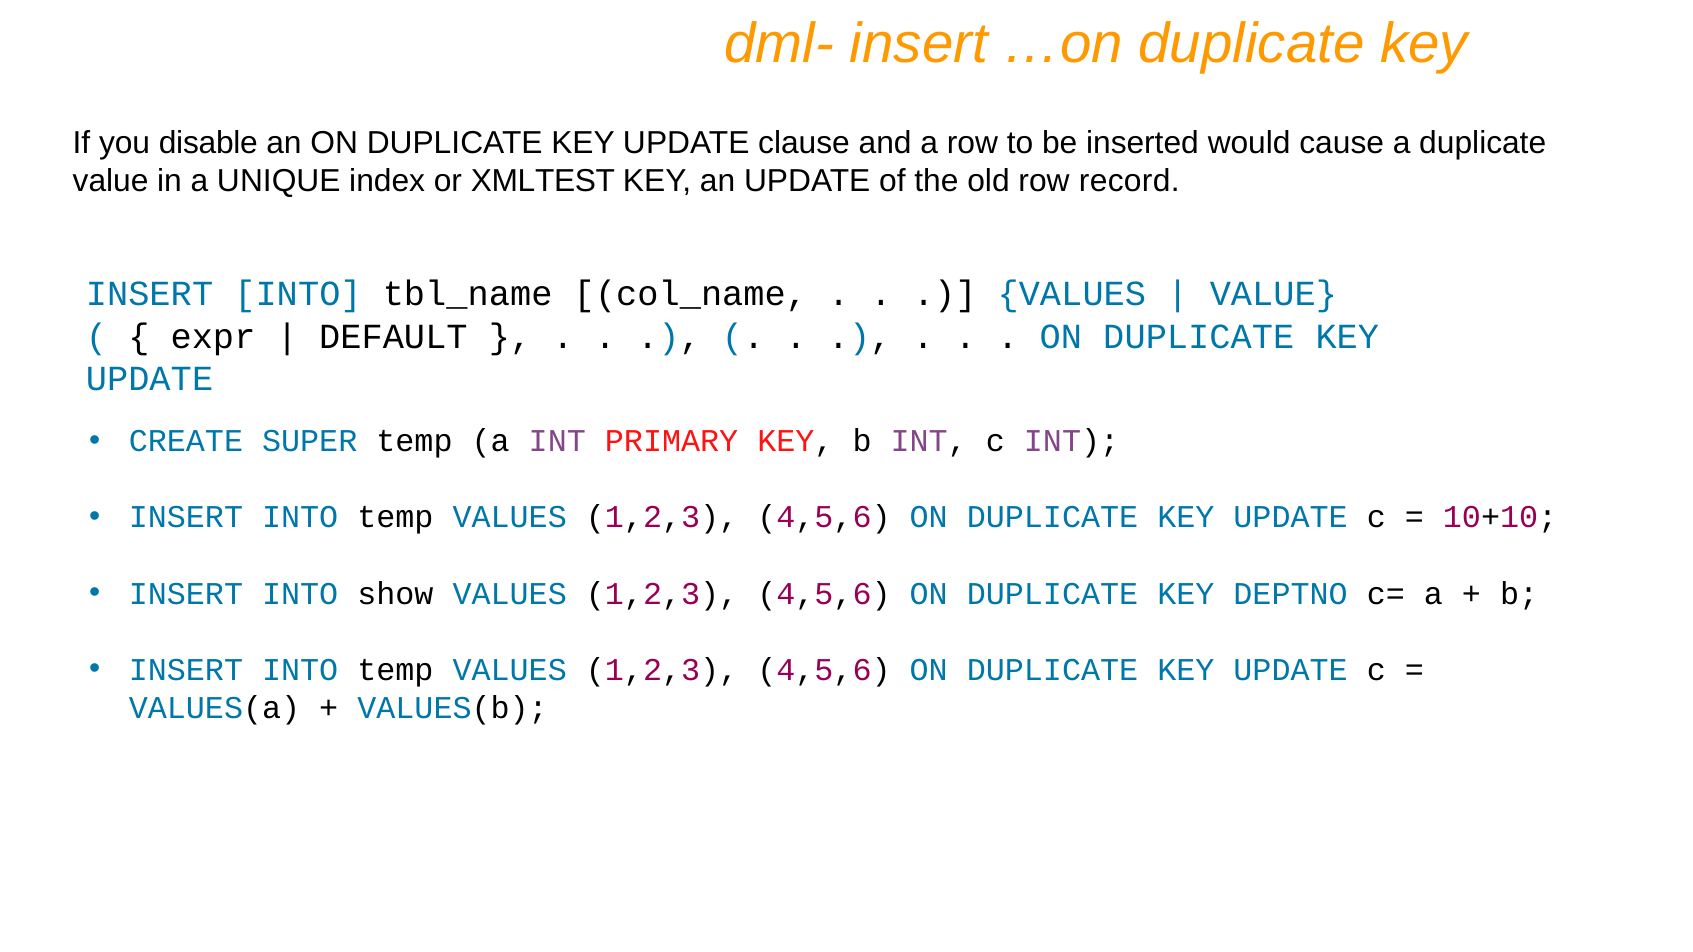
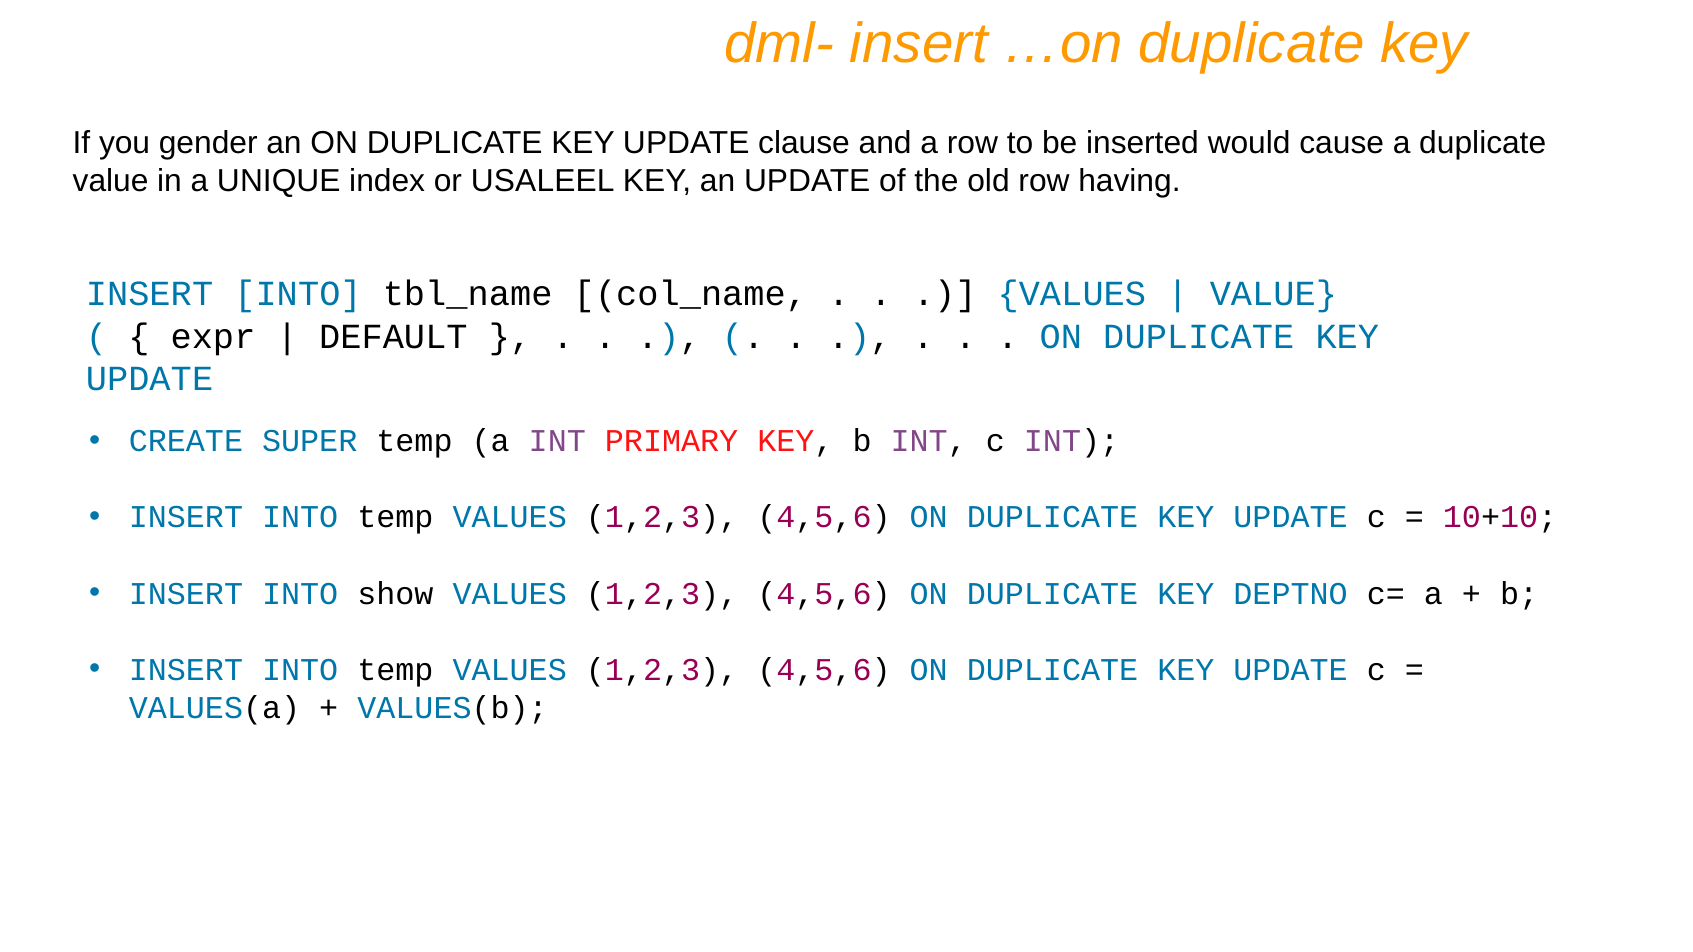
disable: disable -> gender
XMLTEST: XMLTEST -> USALEEL
record: record -> having
